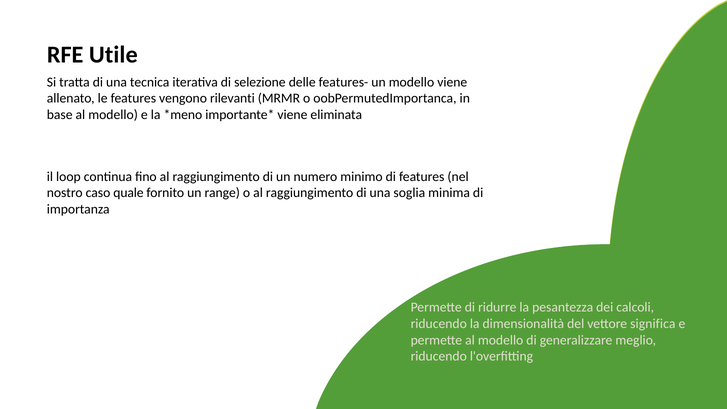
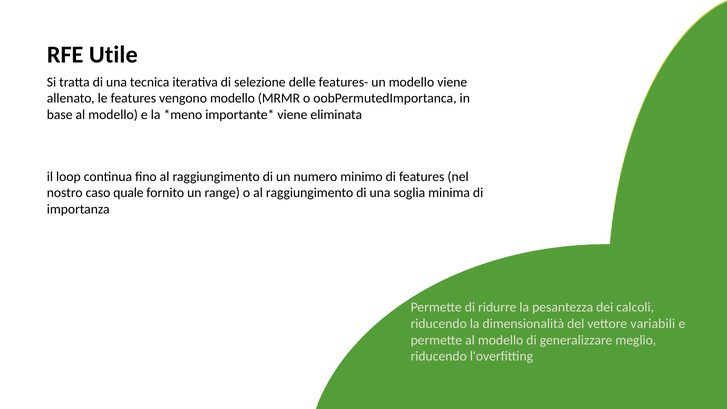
vengono rilevanti: rilevanti -> modello
significa: significa -> variabili
